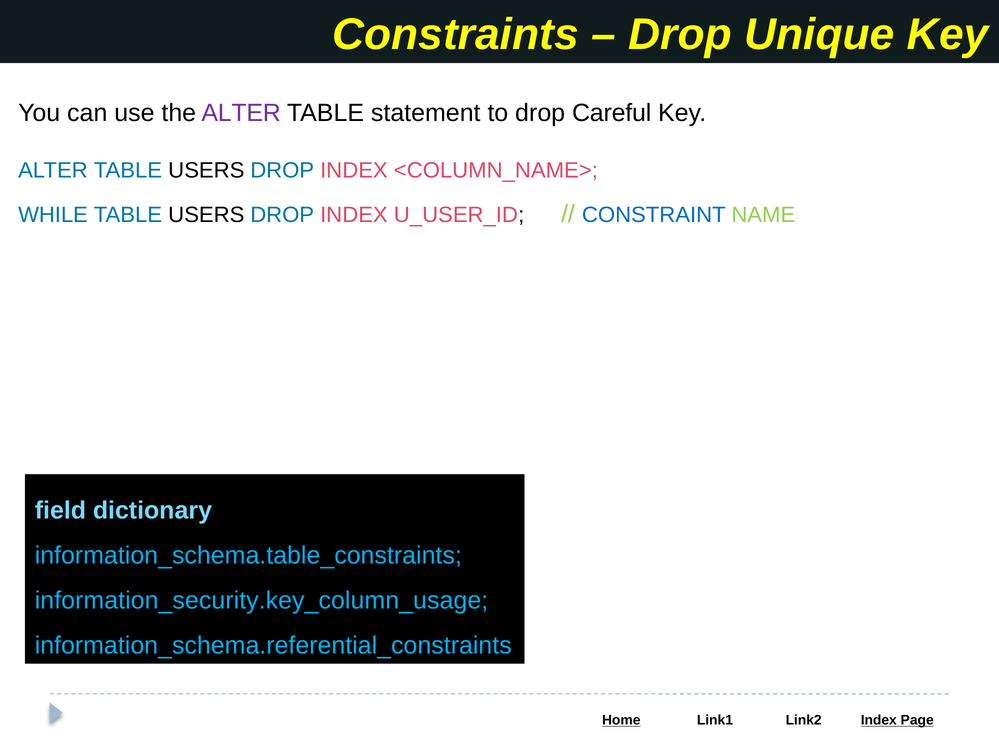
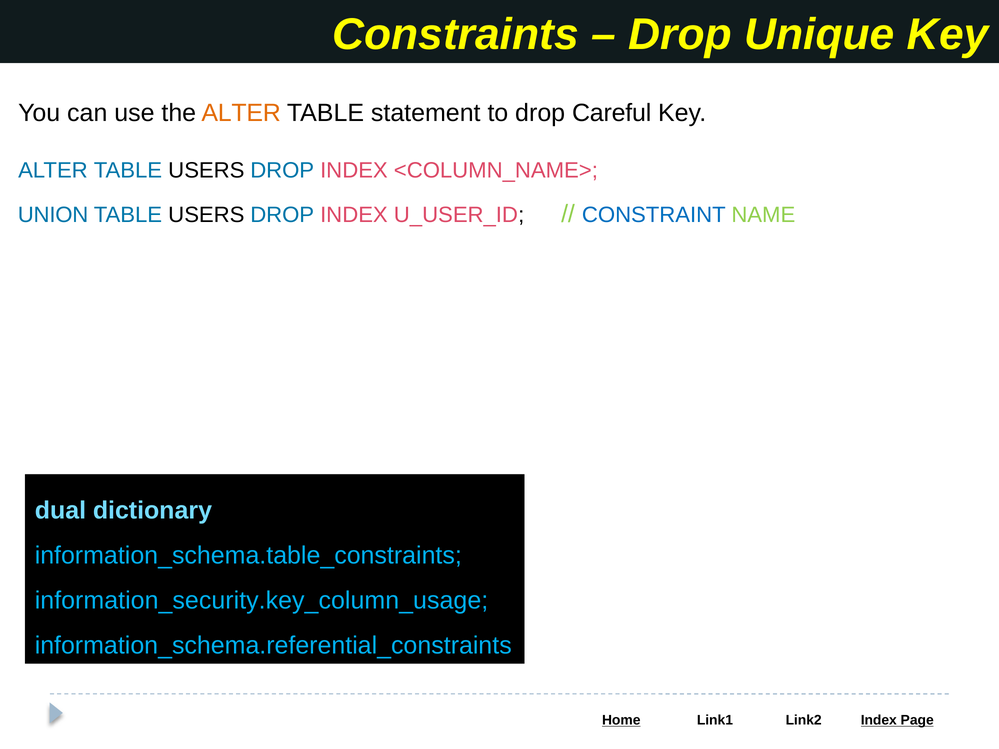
ALTER at (241, 113) colour: purple -> orange
WHILE: WHILE -> UNION
field: field -> dual
